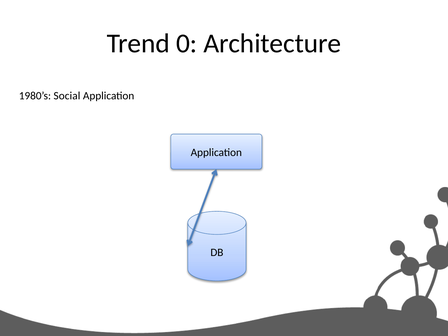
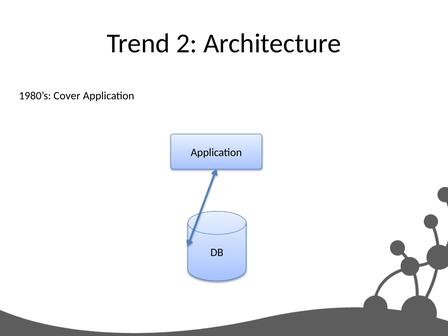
0: 0 -> 2
Social: Social -> Cover
